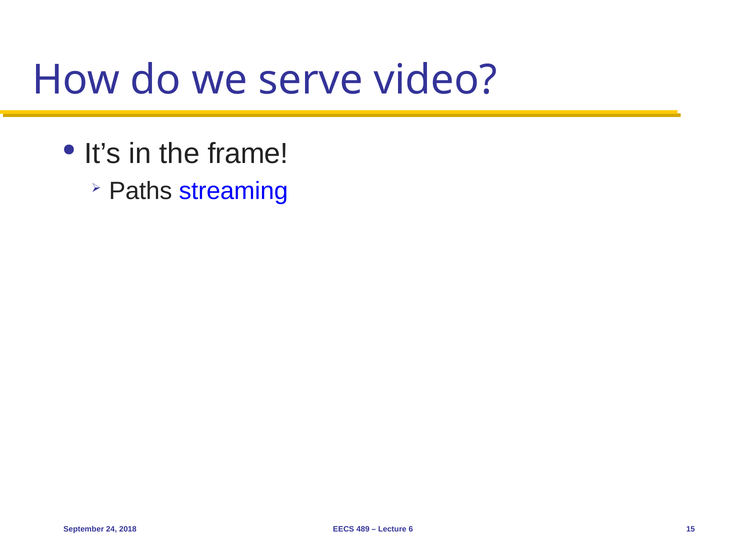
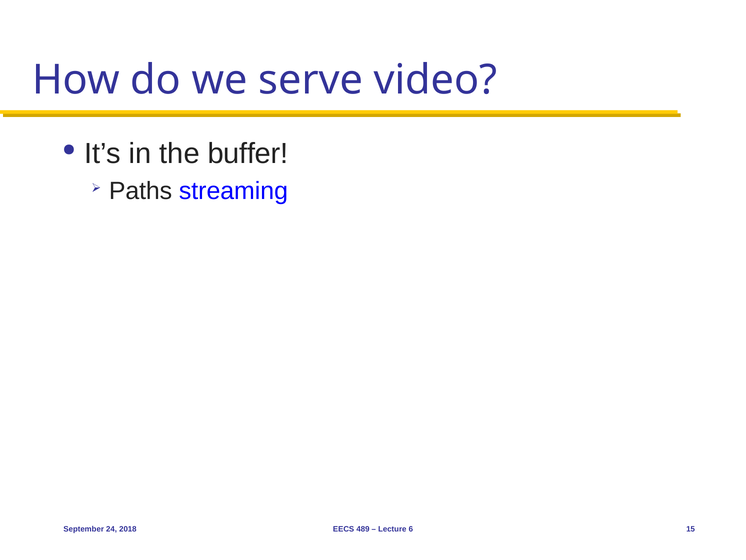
frame: frame -> buffer
